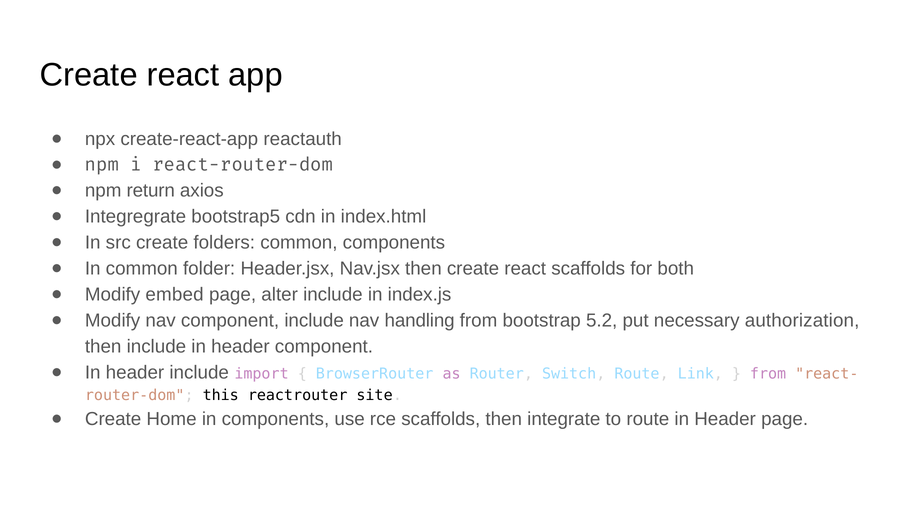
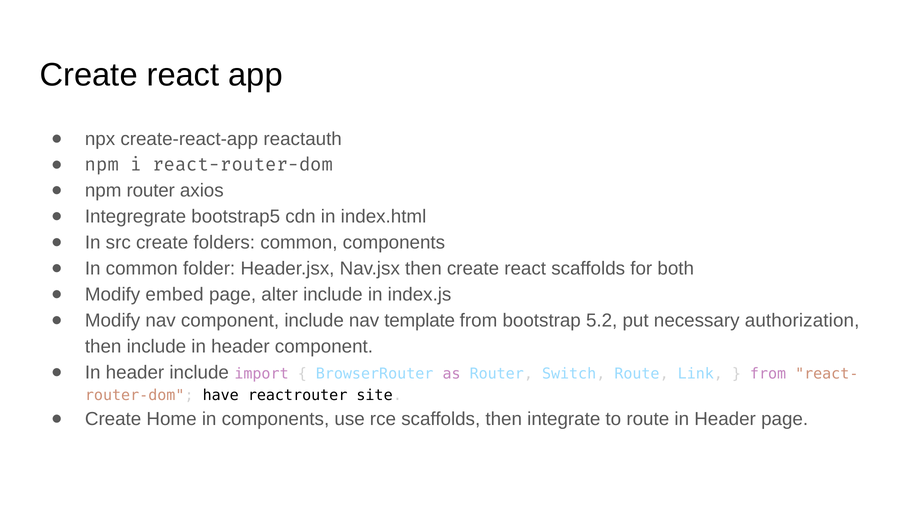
npm return: return -> router
handling: handling -> template
this: this -> have
